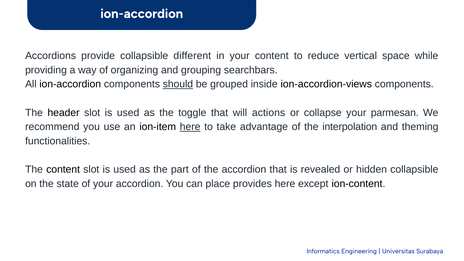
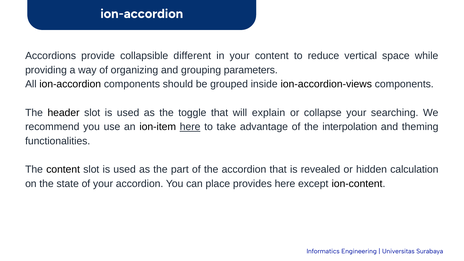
searchbars: searchbars -> parameters
should underline: present -> none
actions: actions -> explain
parmesan: parmesan -> searching
hidden collapsible: collapsible -> calculation
